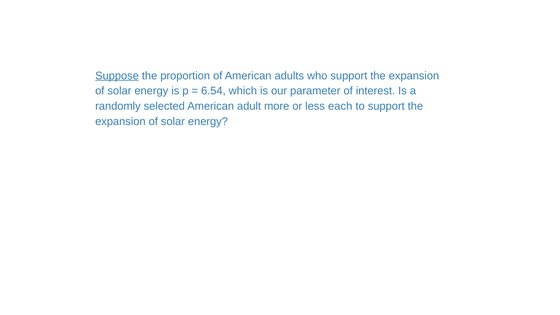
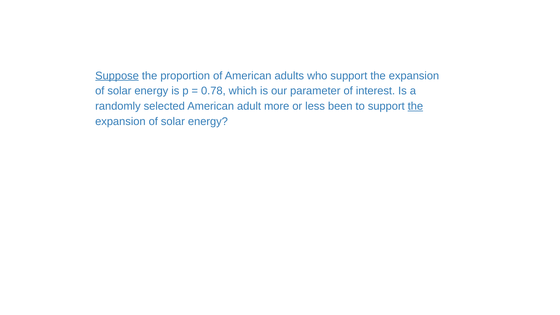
6.54: 6.54 -> 0.78
each: each -> been
the at (415, 106) underline: none -> present
